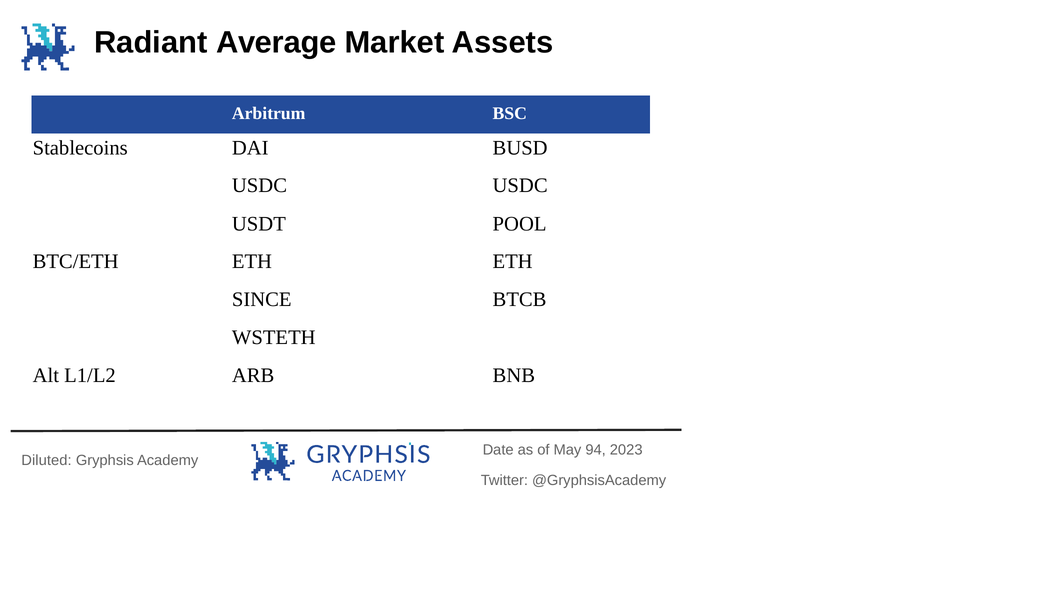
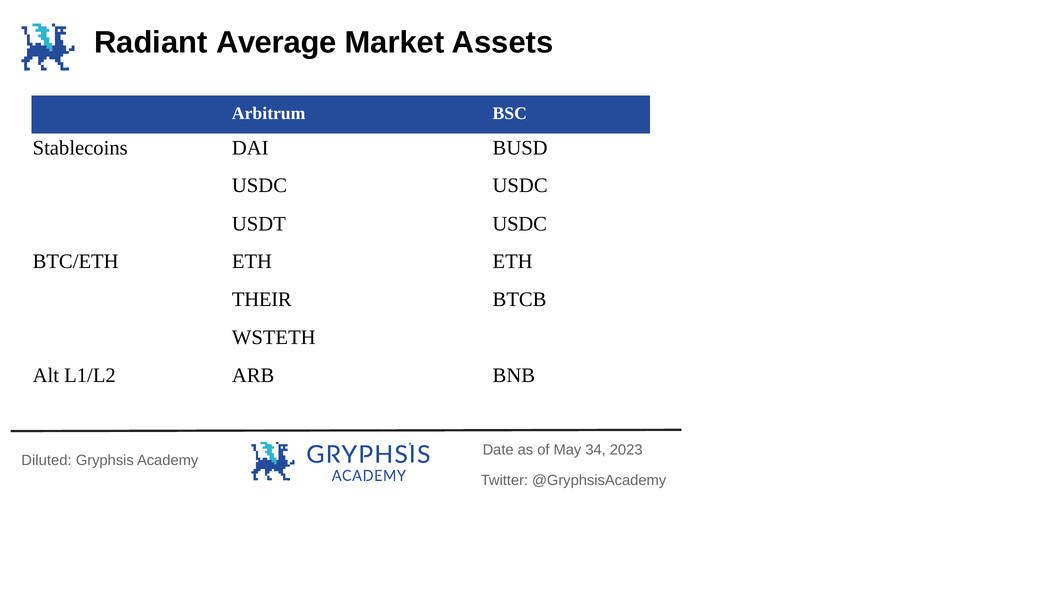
USDT POOL: POOL -> USDC
SINCE: SINCE -> THEIR
94: 94 -> 34
